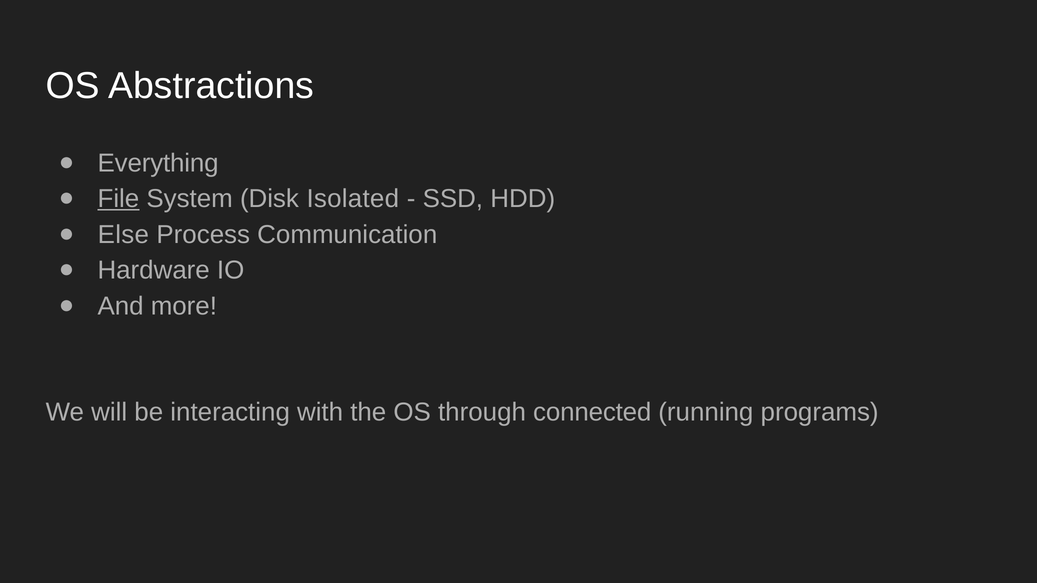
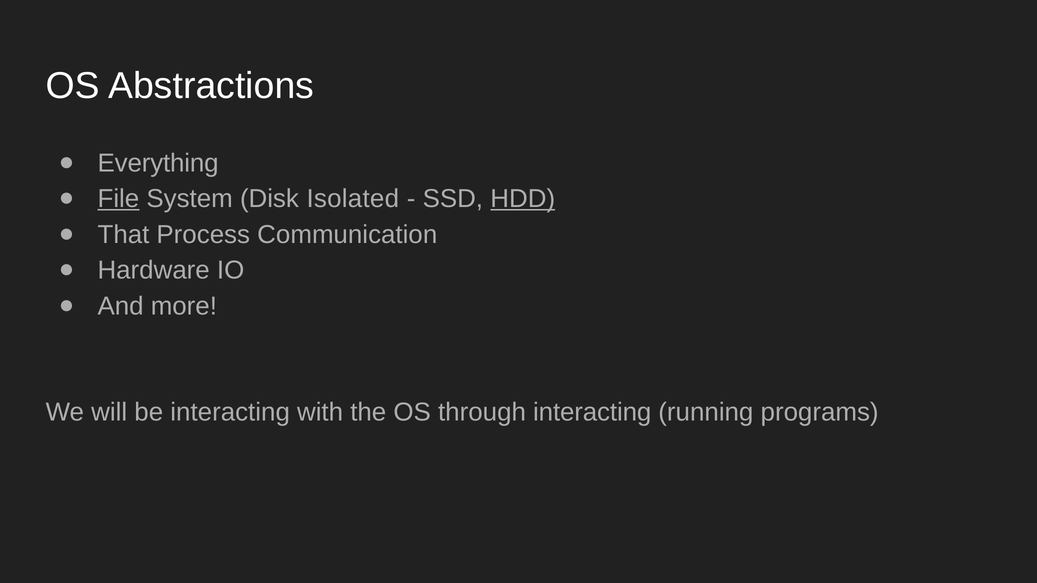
HDD underline: none -> present
Else: Else -> That
through connected: connected -> interacting
